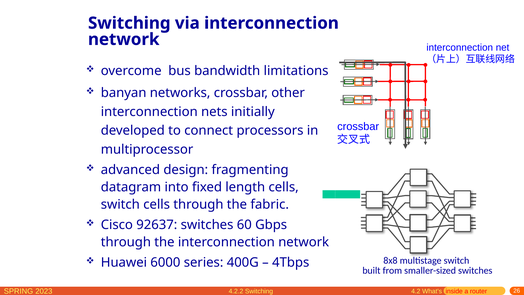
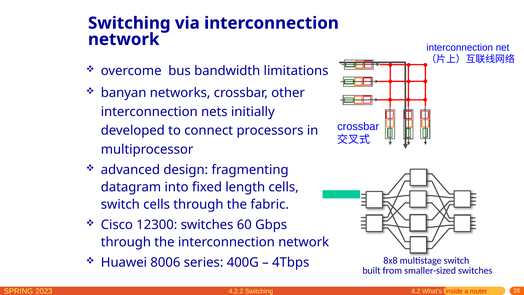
92637: 92637 -> 12300
6000: 6000 -> 8006
